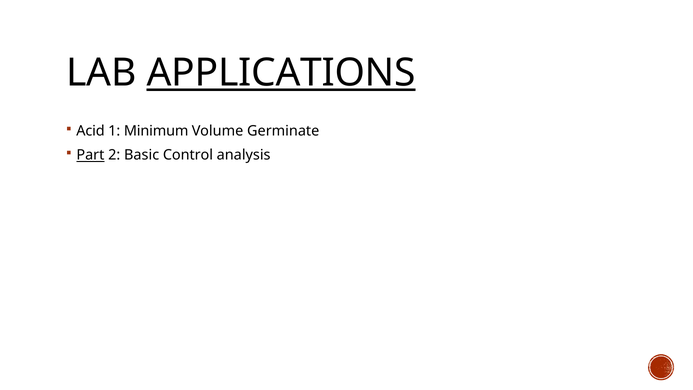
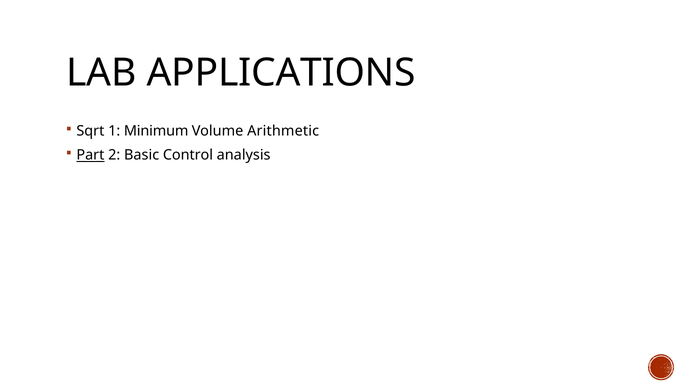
APPLICATIONS underline: present -> none
Acid: Acid -> Sqrt
Germinate: Germinate -> Arithmetic
